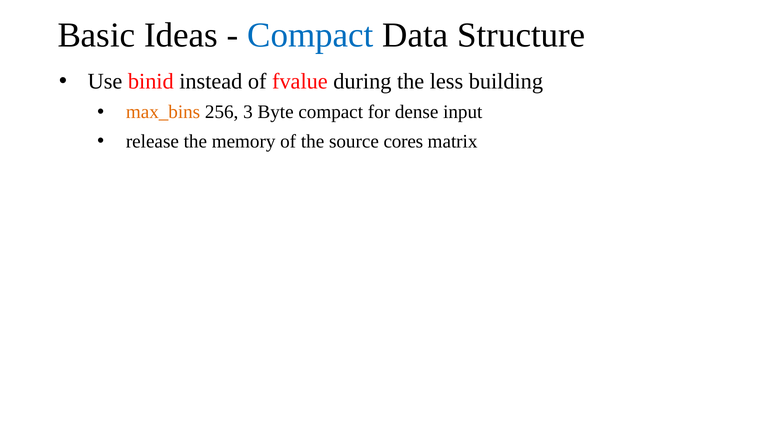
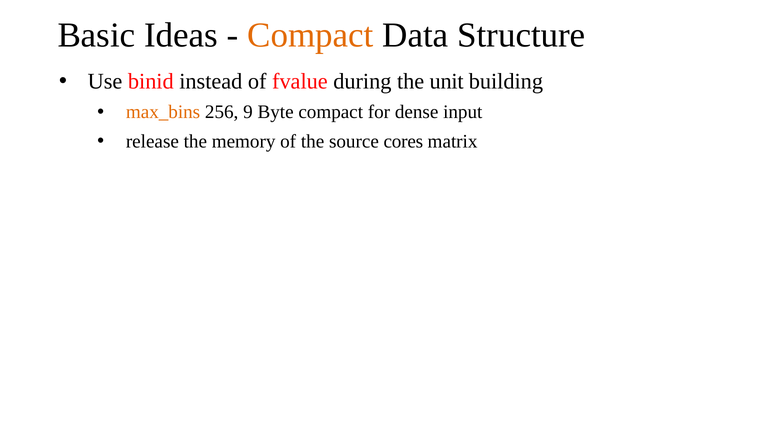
Compact at (310, 35) colour: blue -> orange
less: less -> unit
3: 3 -> 9
